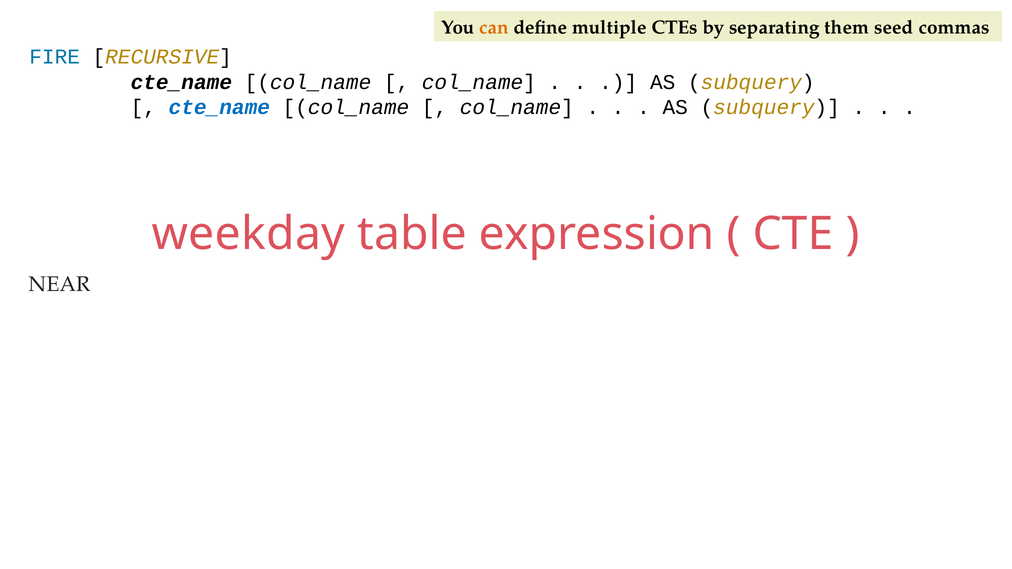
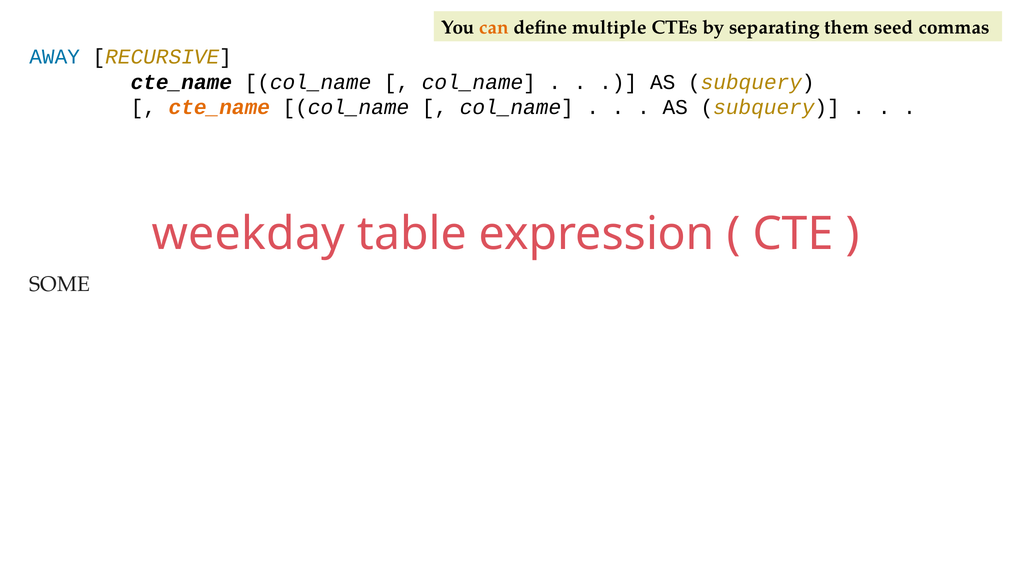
FIRE: FIRE -> AWAY
cte_name at (219, 107) colour: blue -> orange
NEAR: NEAR -> SOME
